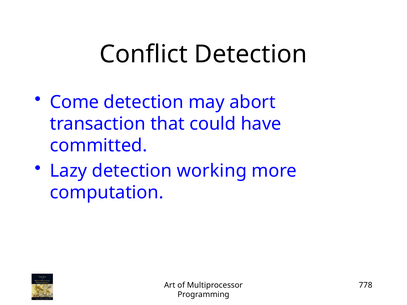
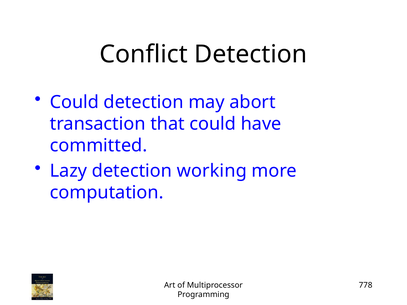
Come at (74, 102): Come -> Could
